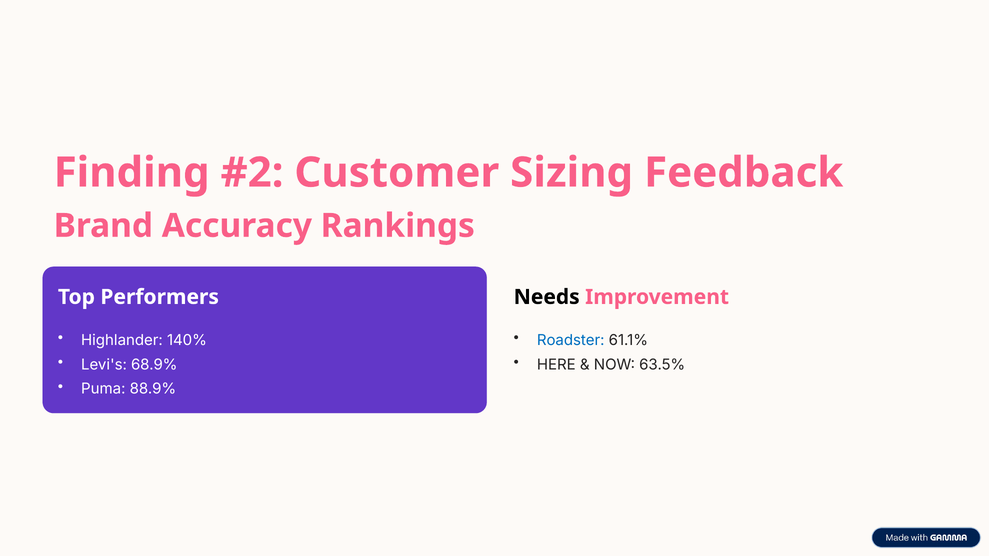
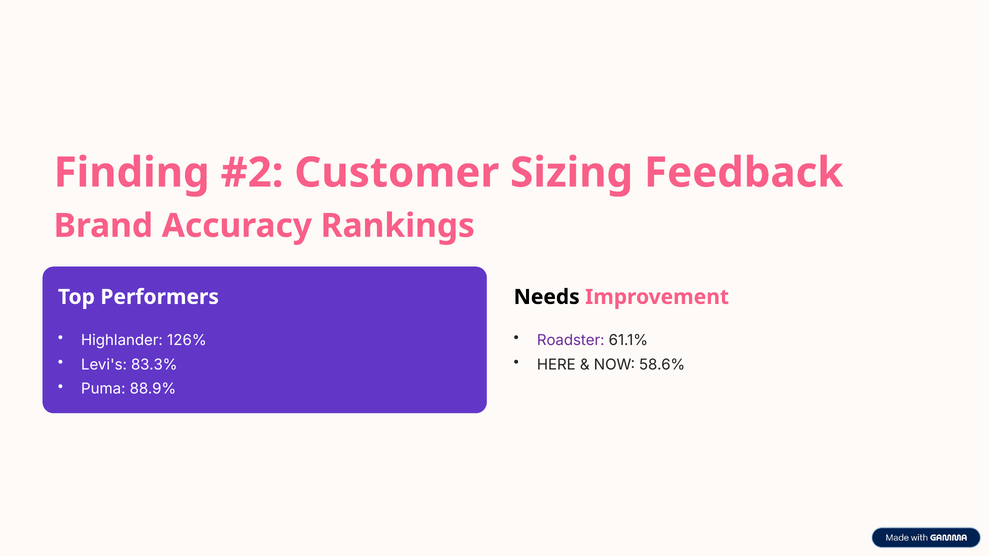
140%: 140% -> 126%
Roadster colour: blue -> purple
68.9%: 68.9% -> 83.3%
63.5%: 63.5% -> 58.6%
